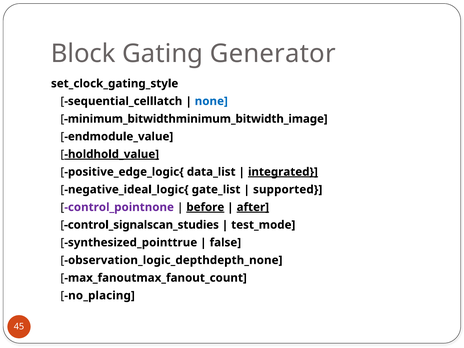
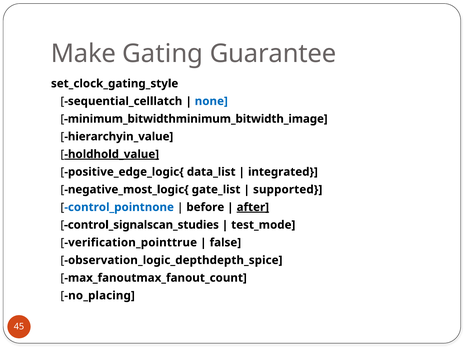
Block: Block -> Make
Generator: Generator -> Guarantee
endmodule_value: endmodule_value -> hierarchyin_value
integrated underline: present -> none
negative_ideal_logic{: negative_ideal_logic{ -> negative_most_logic{
control_pointnone colour: purple -> blue
before underline: present -> none
synthesized_pointtrue: synthesized_pointtrue -> verification_pointtrue
observation_logic_depthdepth_none: observation_logic_depthdepth_none -> observation_logic_depthdepth_spice
